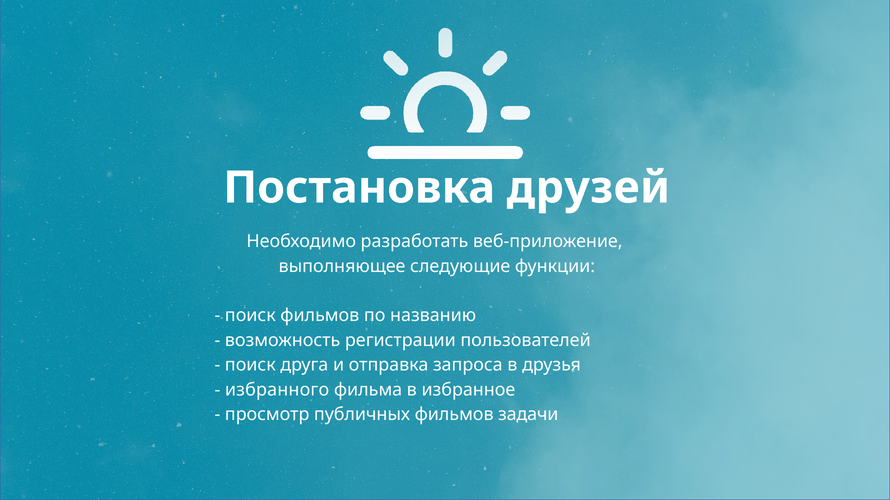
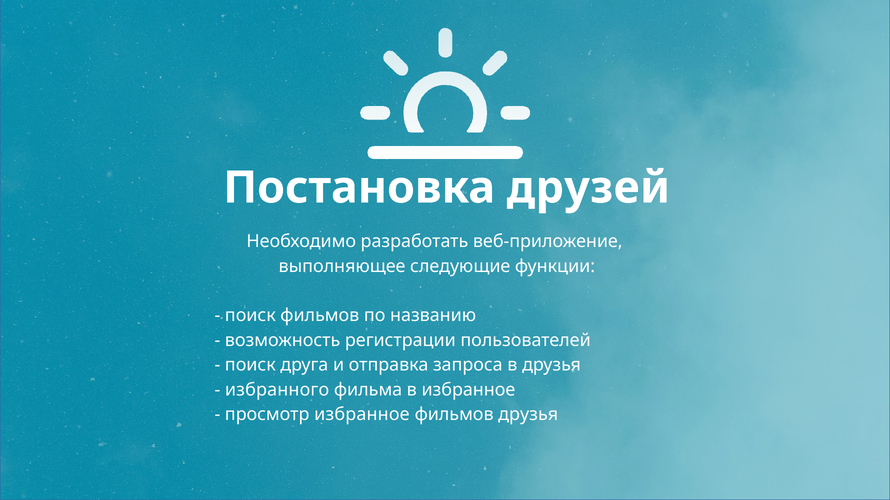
просмотр публичных: публичных -> избранное
фильмов задачи: задачи -> друзья
